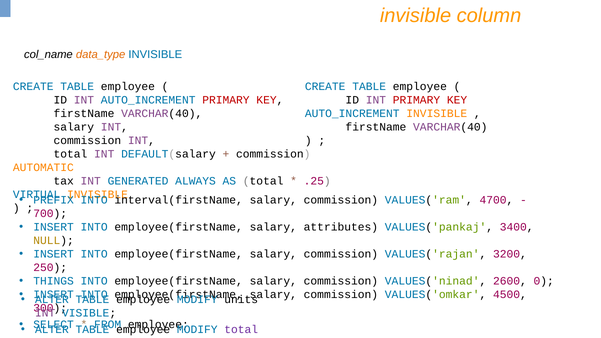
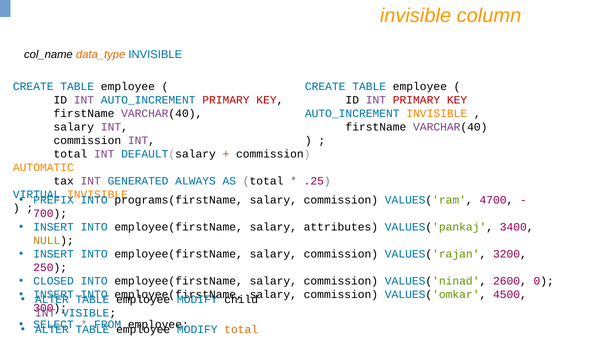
interval(firstName: interval(firstName -> programs(firstName
THINGS: THINGS -> CLOSED
units: units -> child
total at (241, 330) colour: purple -> orange
